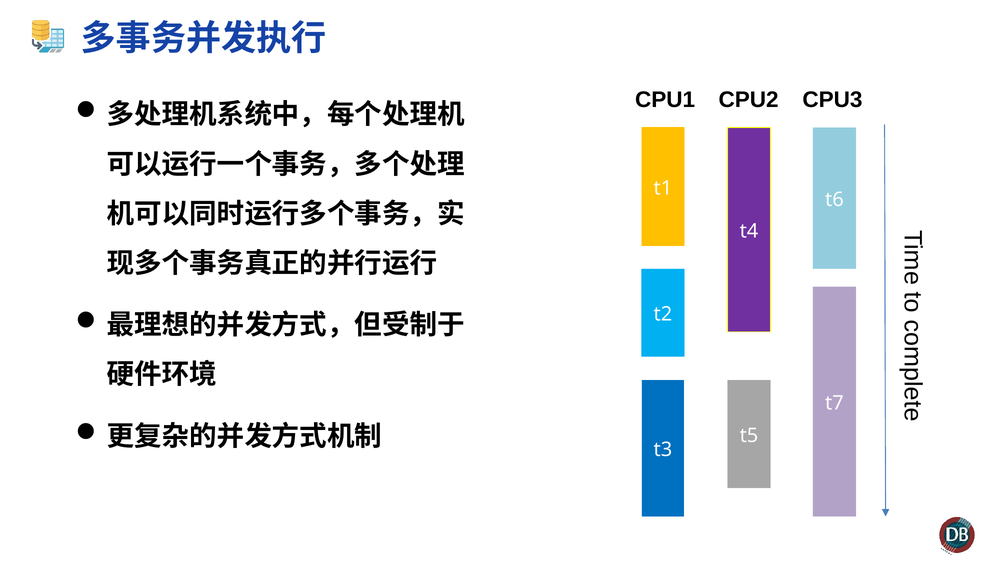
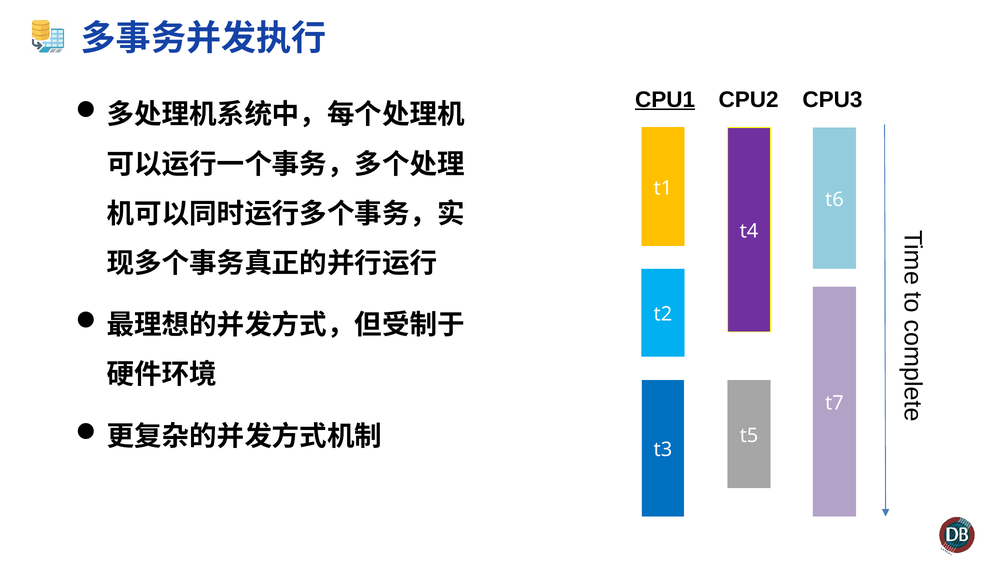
CPU1 underline: none -> present
